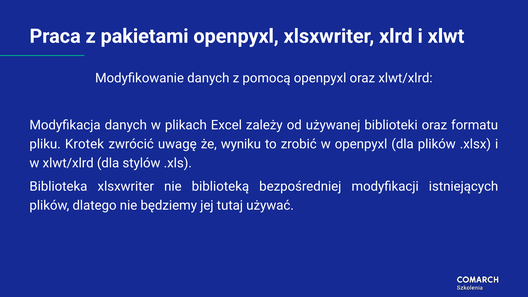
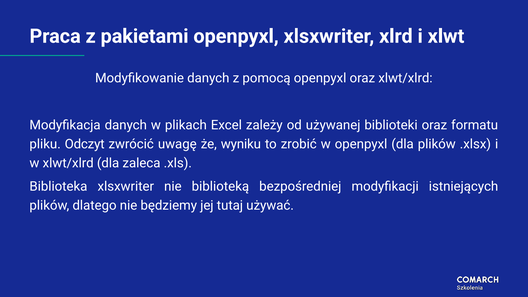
Krotek: Krotek -> Odczyt
stylów: stylów -> zaleca
